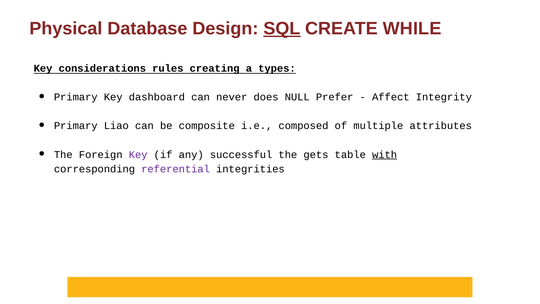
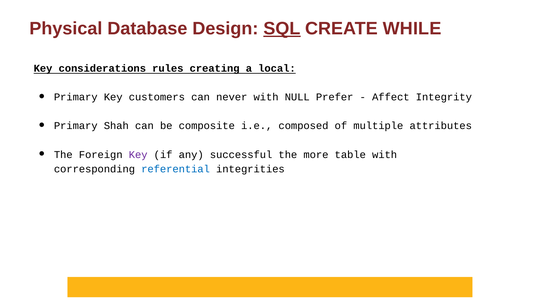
types: types -> local
dashboard: dashboard -> customers
never does: does -> with
Liao: Liao -> Shah
gets: gets -> more
with at (385, 154) underline: present -> none
referential colour: purple -> blue
